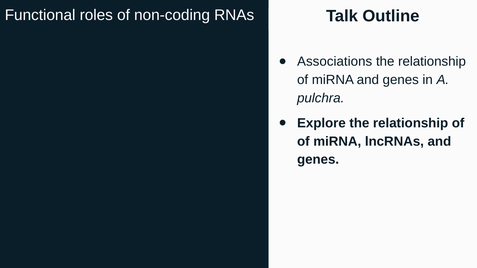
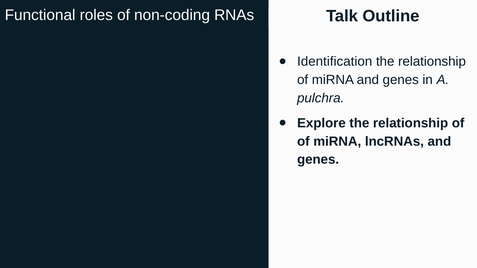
Associations: Associations -> Identification
